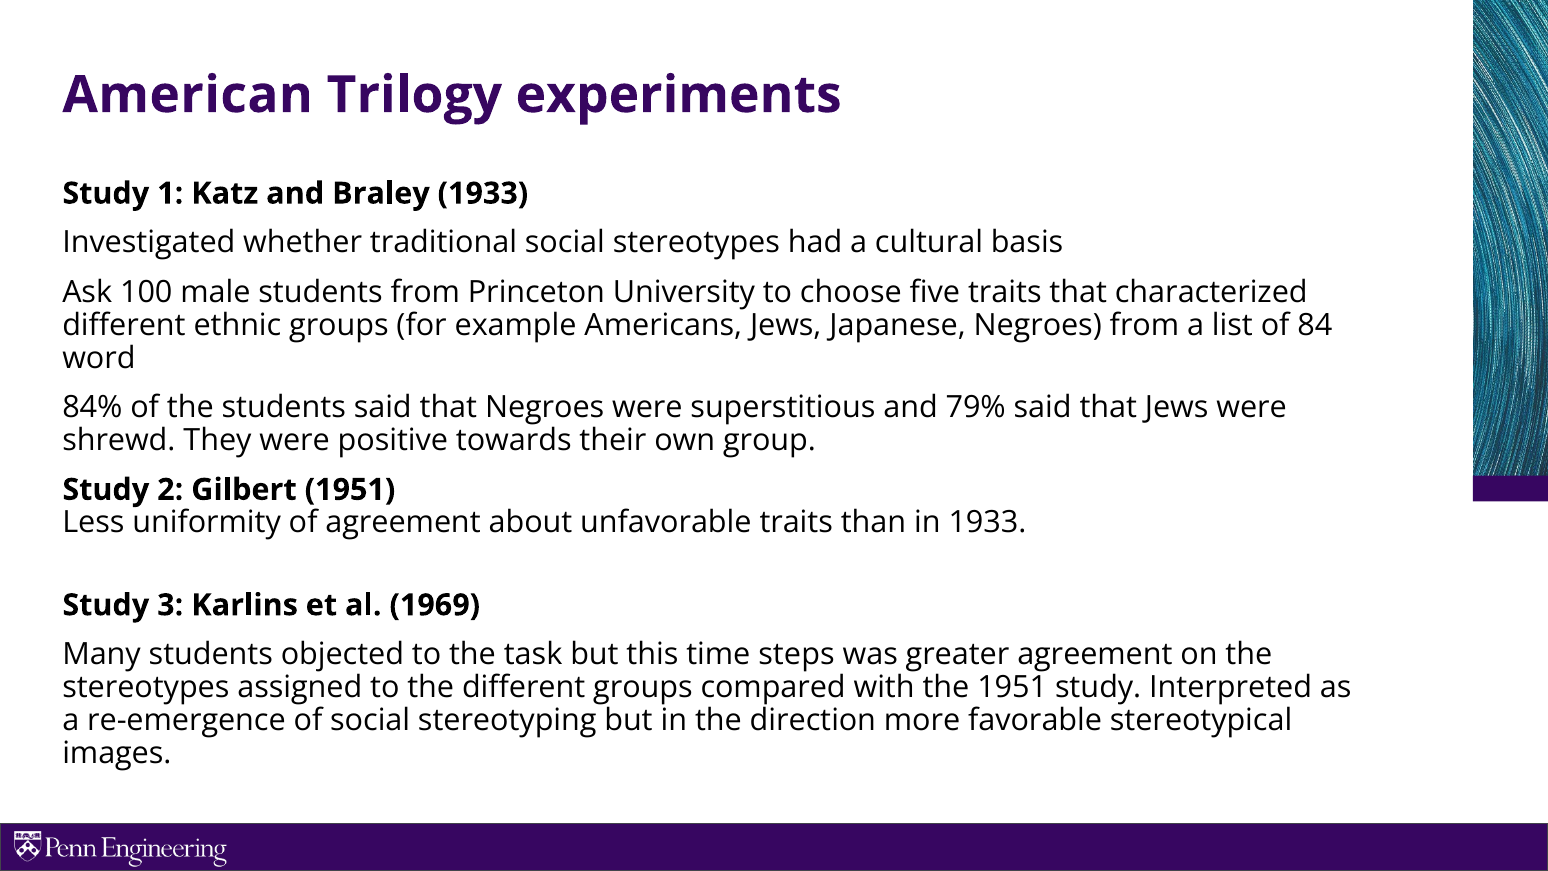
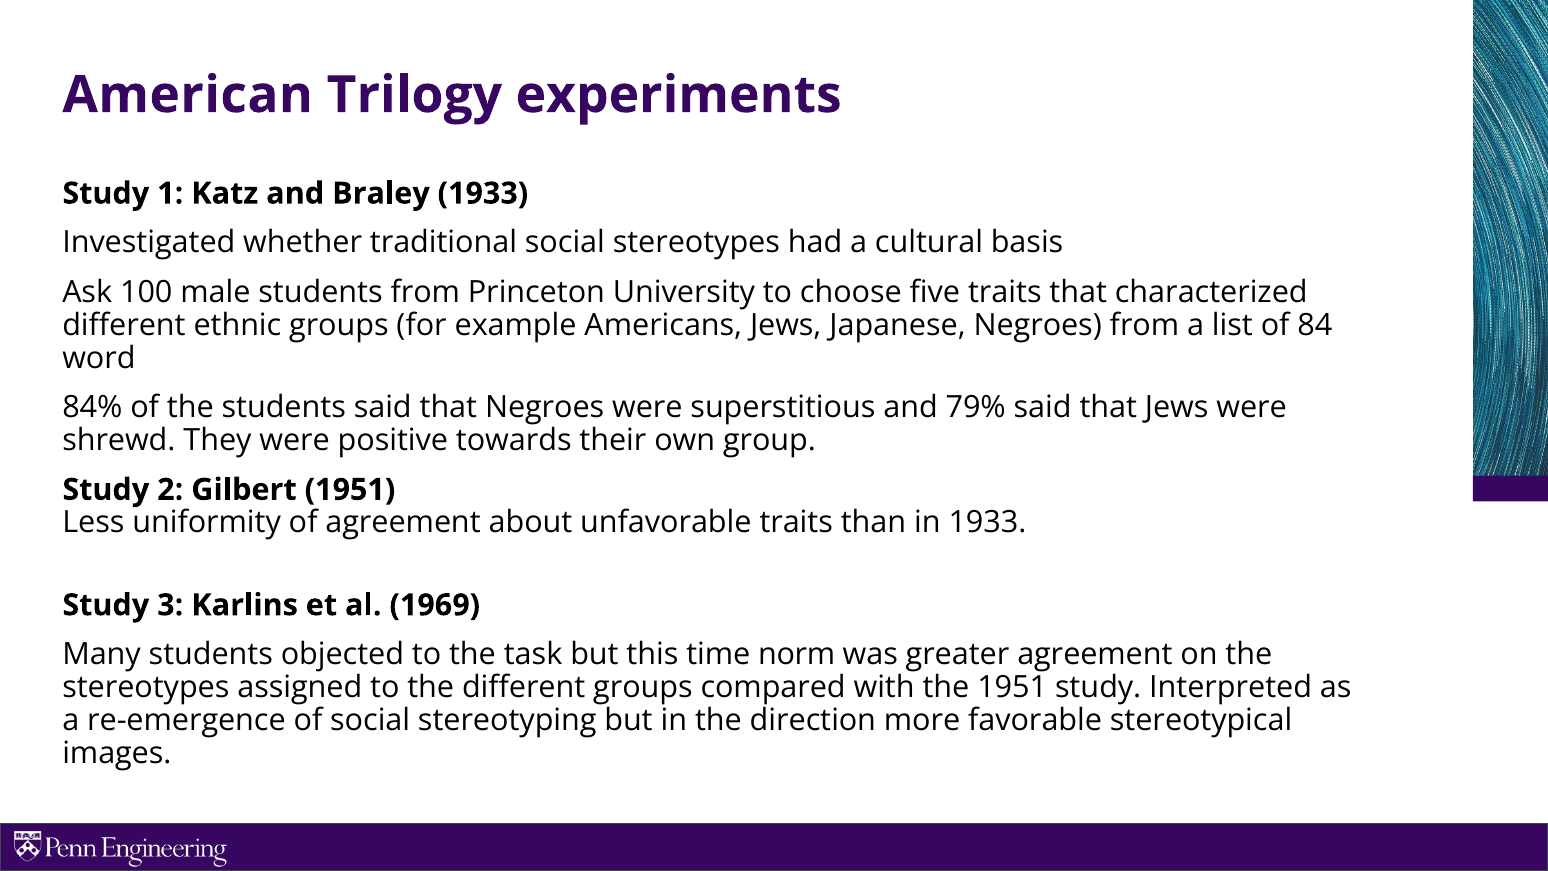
steps: steps -> norm
